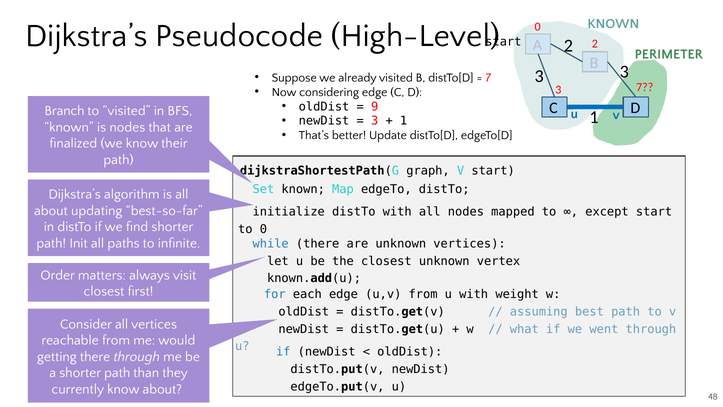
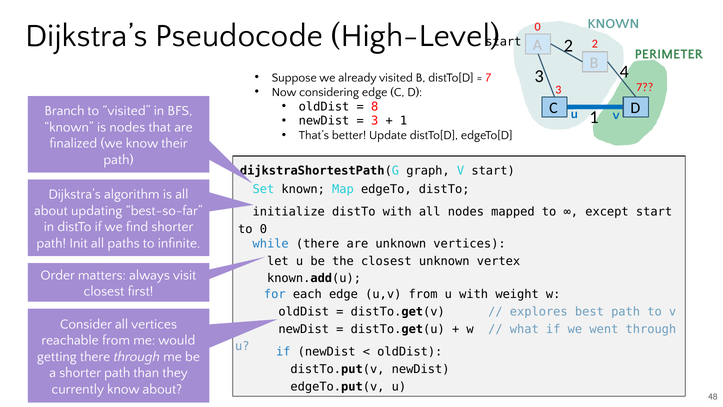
3 3: 3 -> 4
9: 9 -> 8
assuming: assuming -> explores
